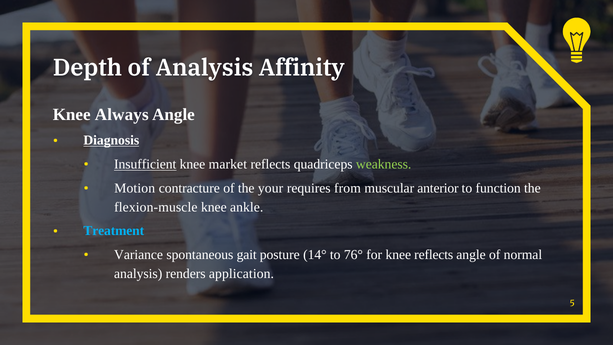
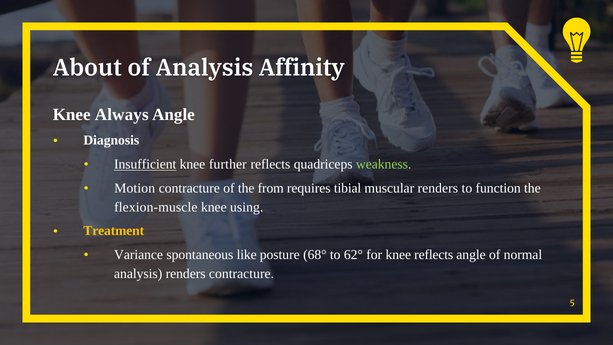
Depth: Depth -> About
Diagnosis underline: present -> none
market: market -> further
your: your -> from
from: from -> tibial
muscular anterior: anterior -> renders
ankle: ankle -> using
Treatment colour: light blue -> yellow
gait: gait -> like
14°: 14° -> 68°
76°: 76° -> 62°
renders application: application -> contracture
